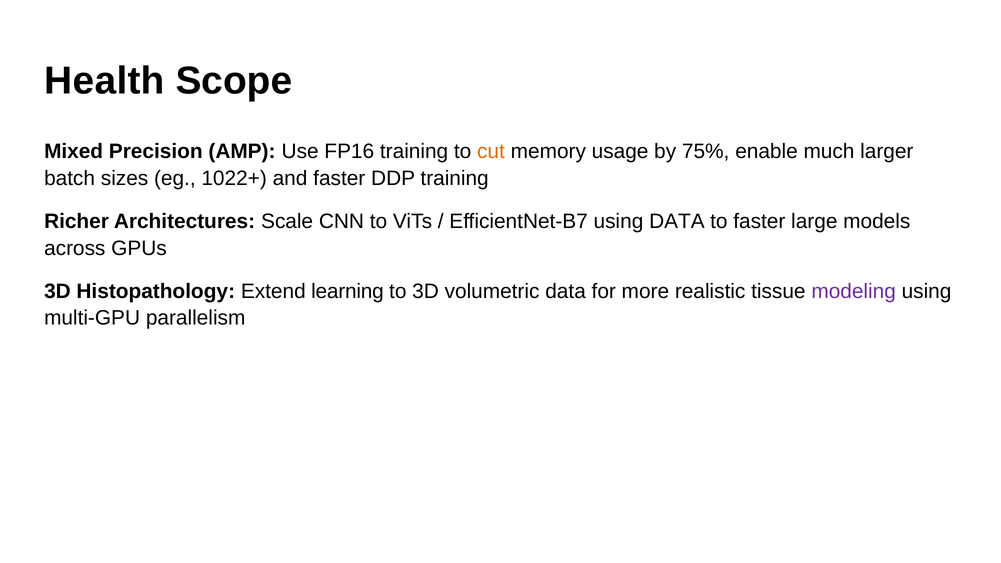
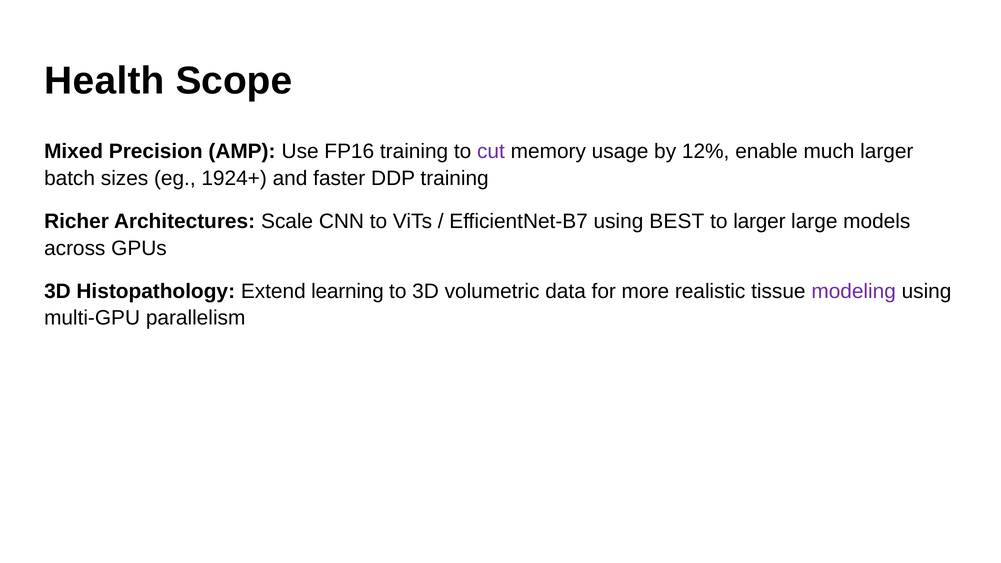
cut colour: orange -> purple
75%: 75% -> 12%
1022+: 1022+ -> 1924+
using DATA: DATA -> BEST
to faster: faster -> larger
